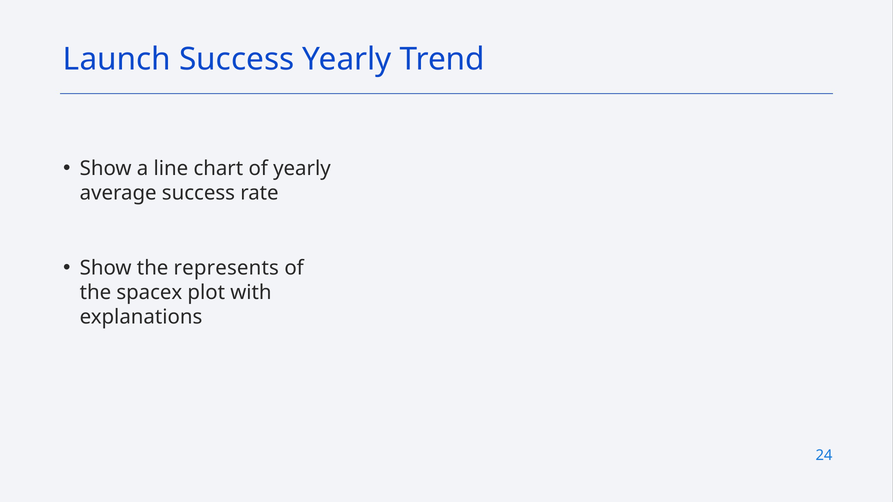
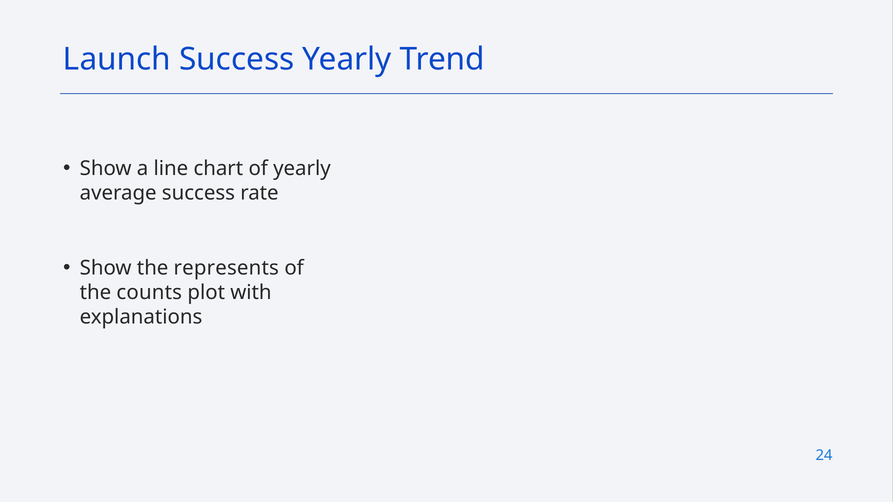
spacex: spacex -> counts
